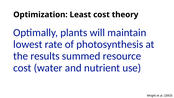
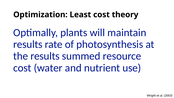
lowest at (28, 44): lowest -> results
